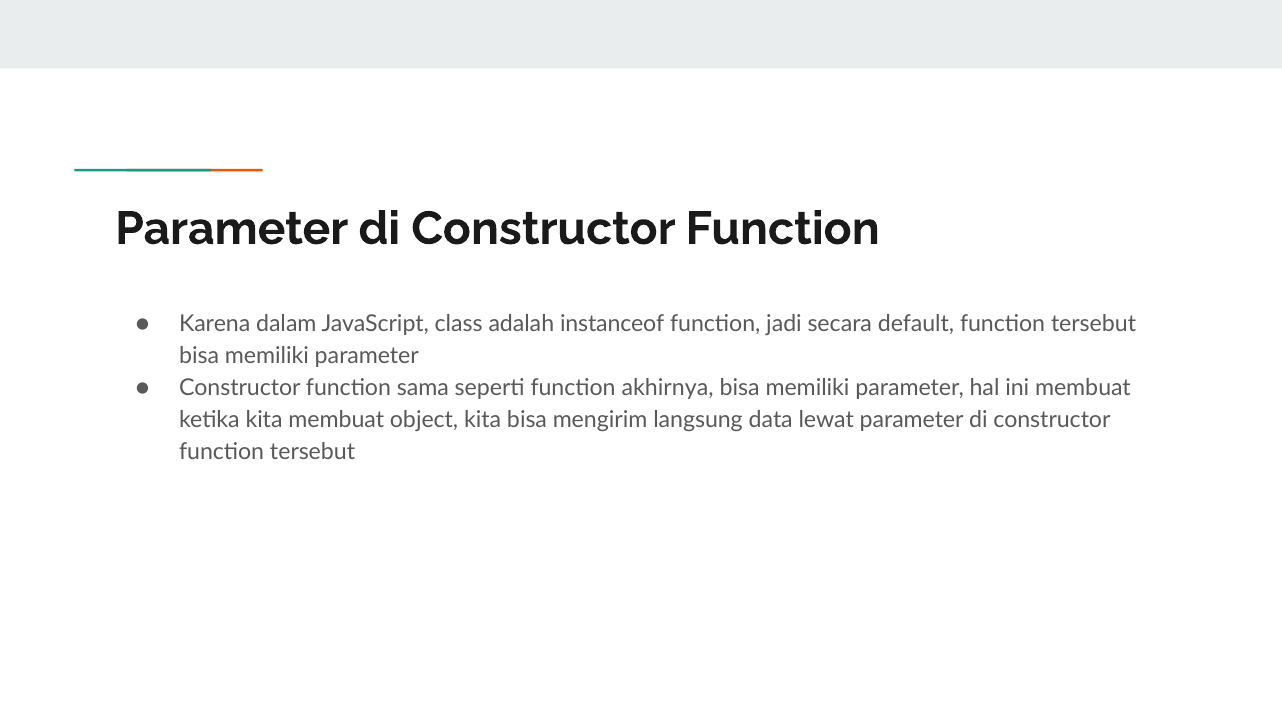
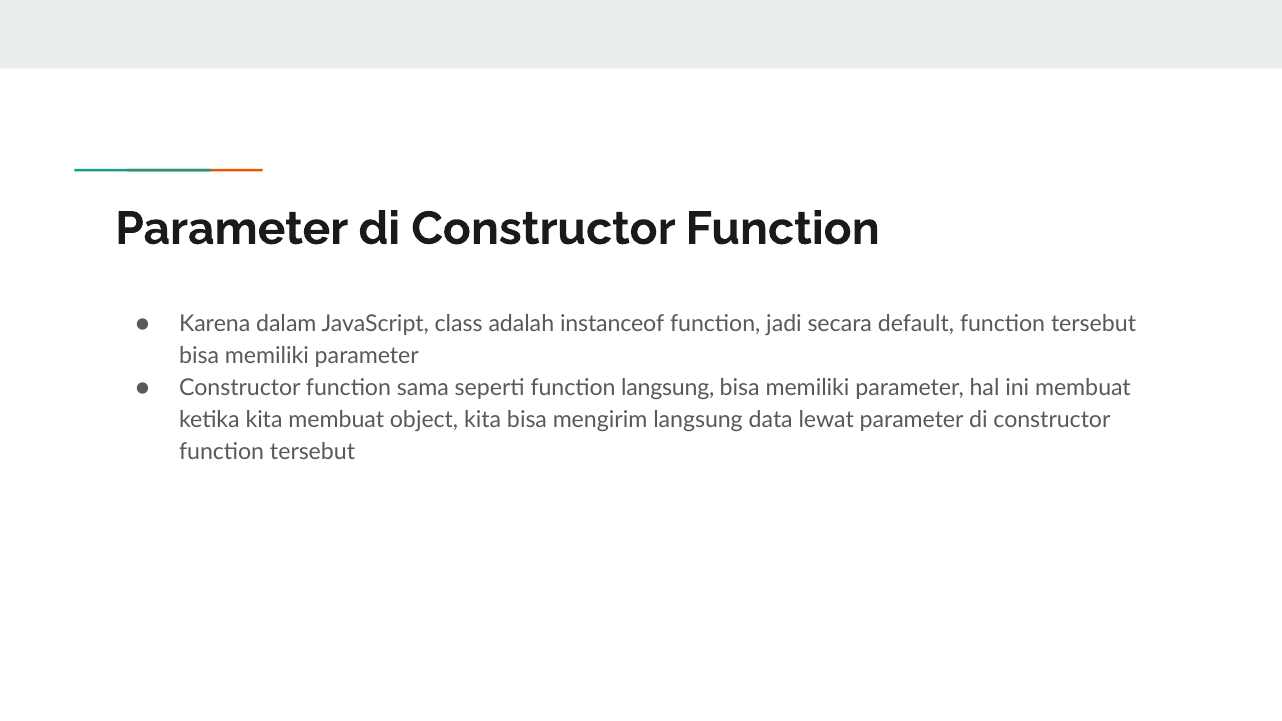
function akhirnya: akhirnya -> langsung
